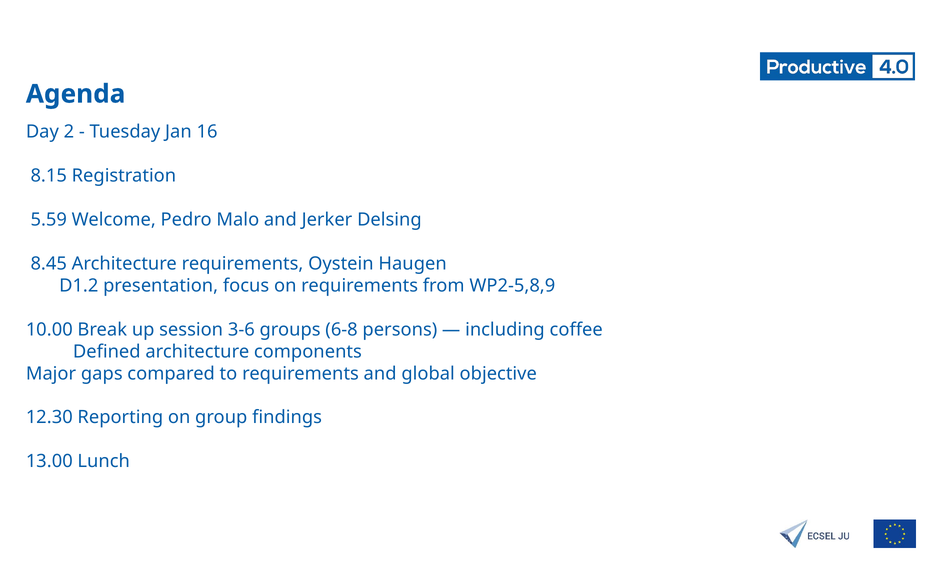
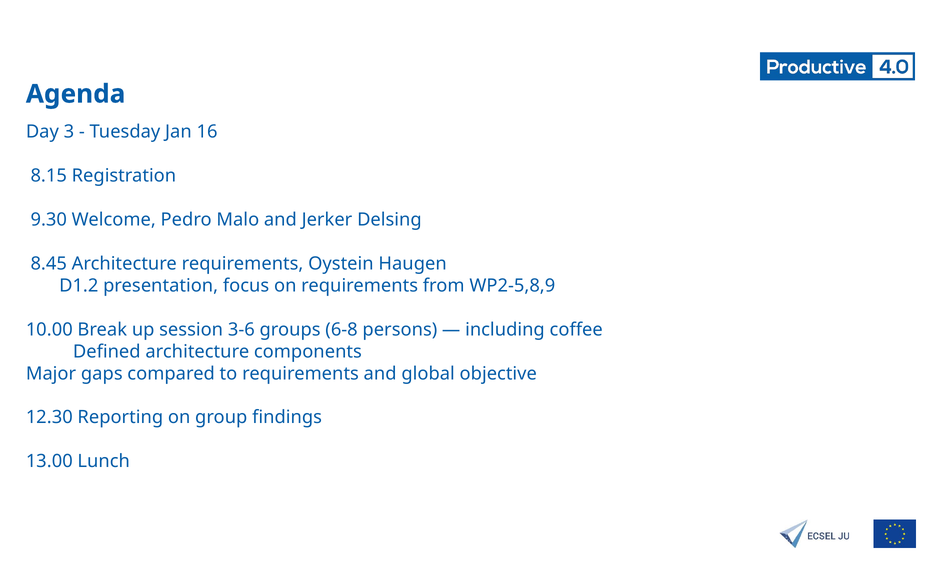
2: 2 -> 3
5.59: 5.59 -> 9.30
